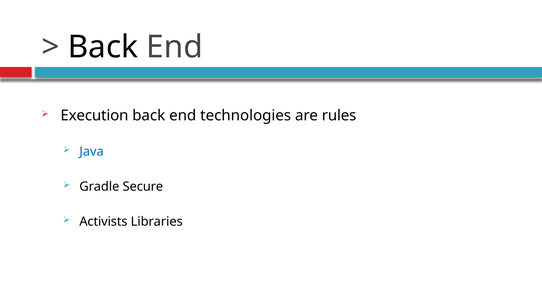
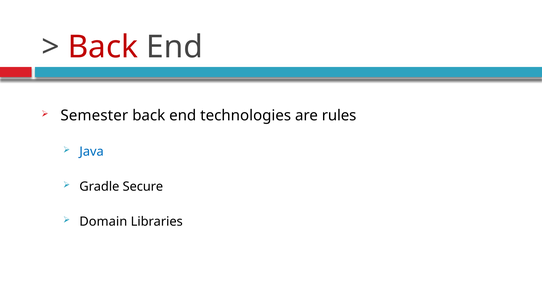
Back at (103, 47) colour: black -> red
Execution: Execution -> Semester
Activists: Activists -> Domain
